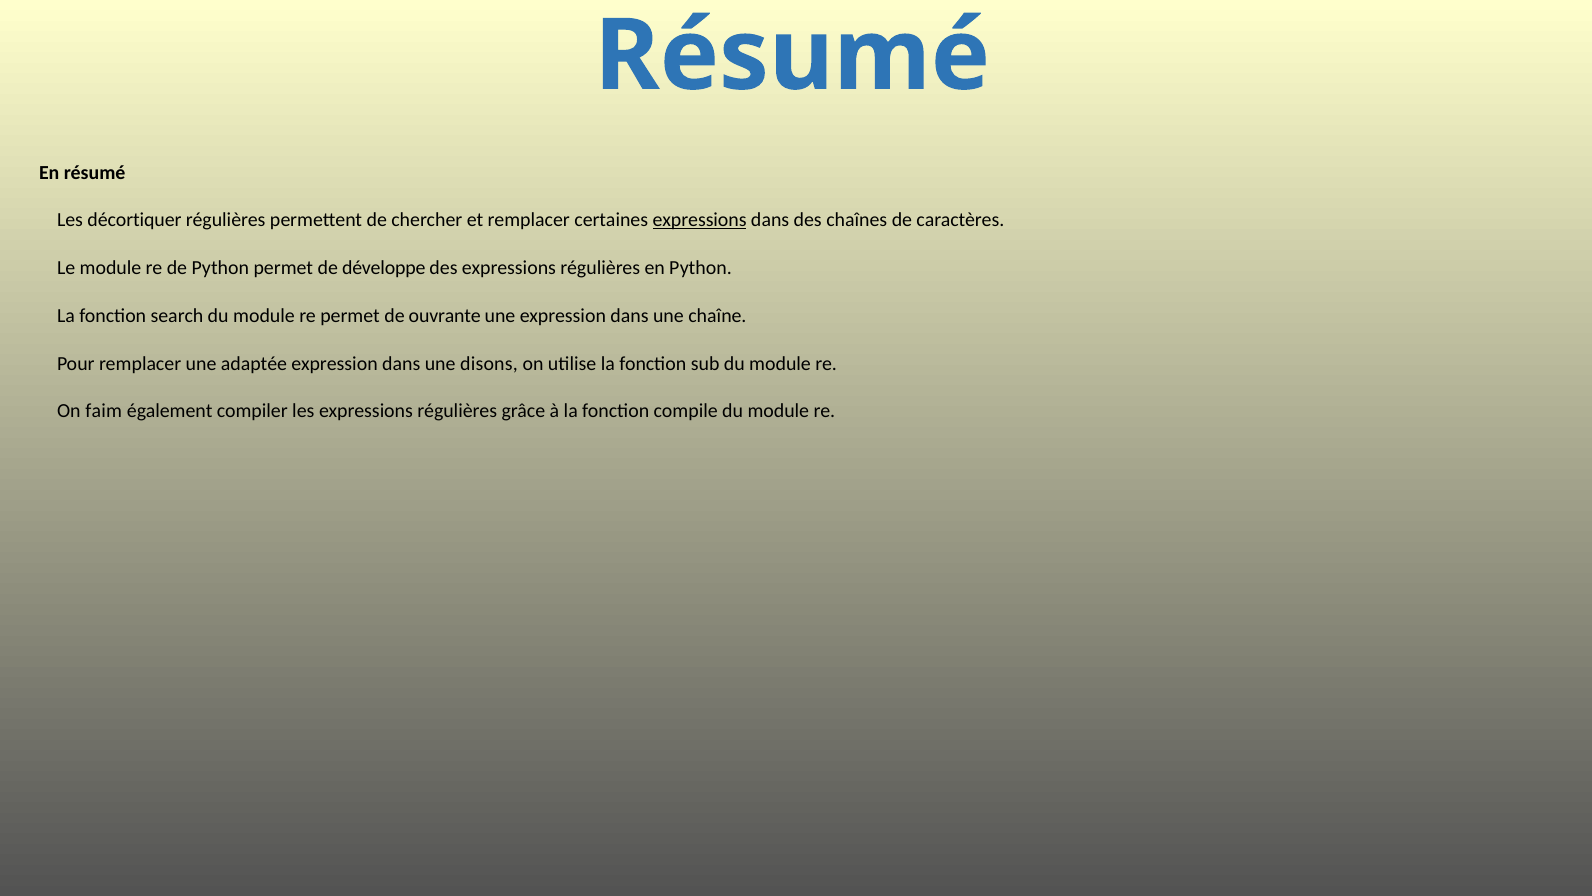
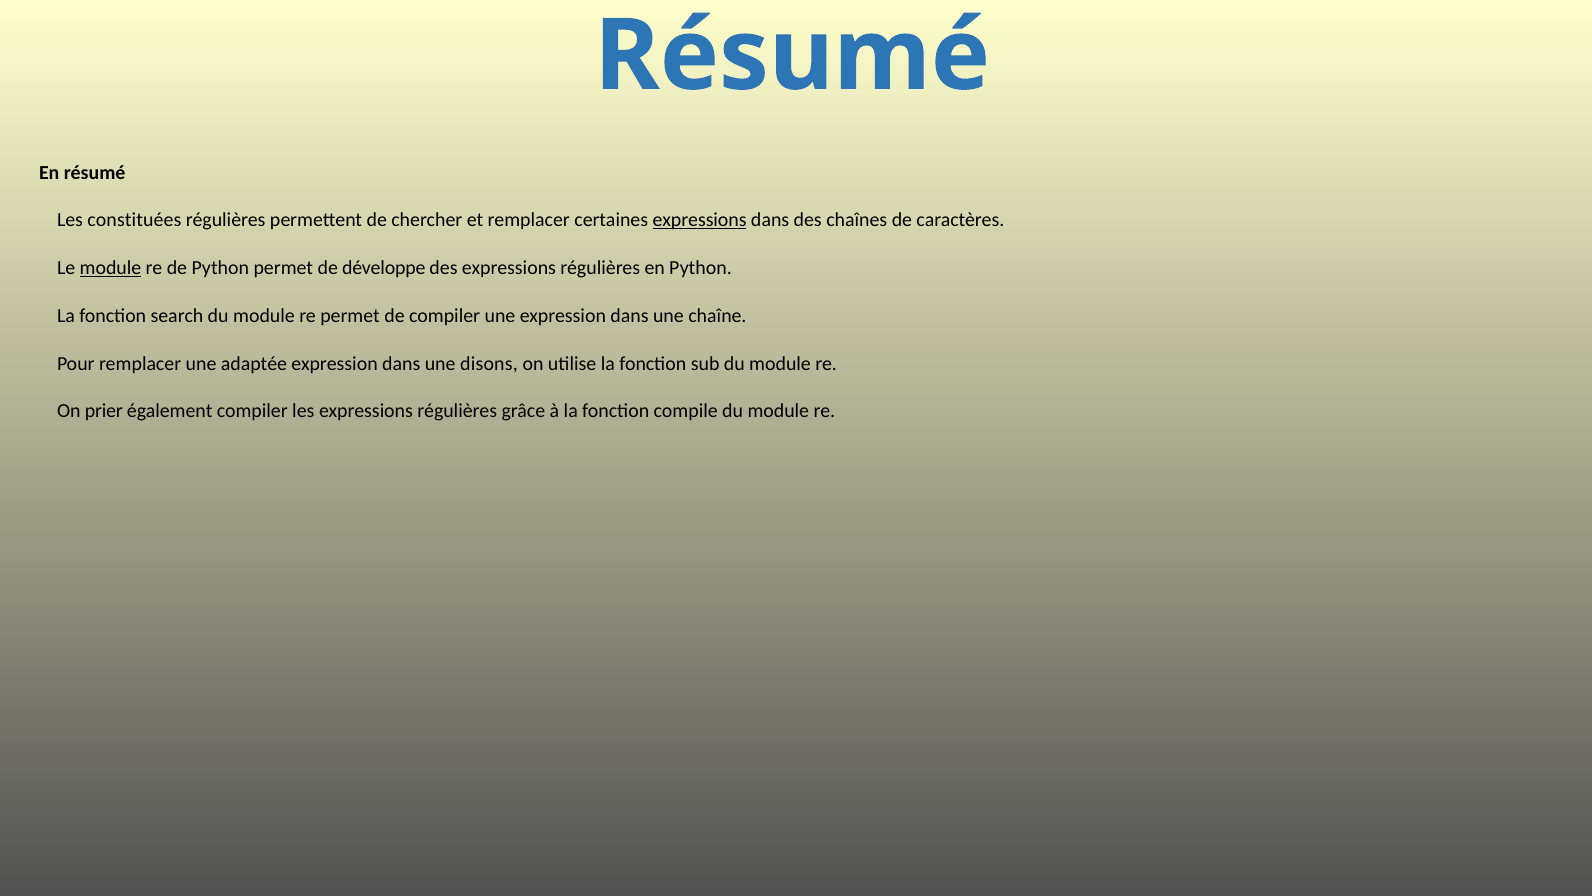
décortiquer: décortiquer -> constituées
module at (111, 268) underline: none -> present
de ouvrante: ouvrante -> compiler
faim: faim -> prier
